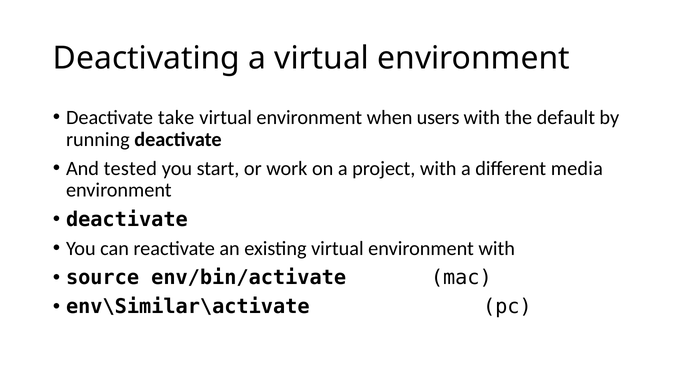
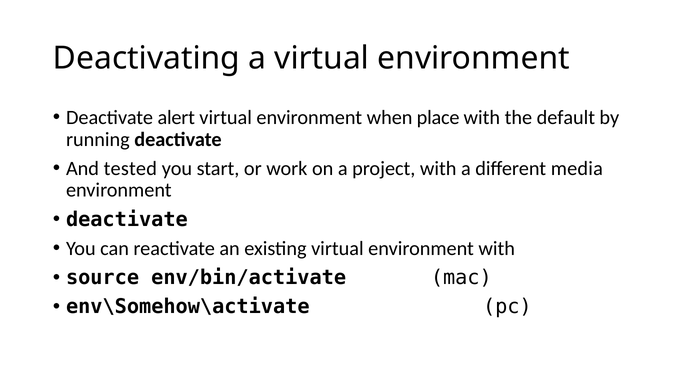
take: take -> alert
users: users -> place
env\Similar\activate: env\Similar\activate -> env\Somehow\activate
